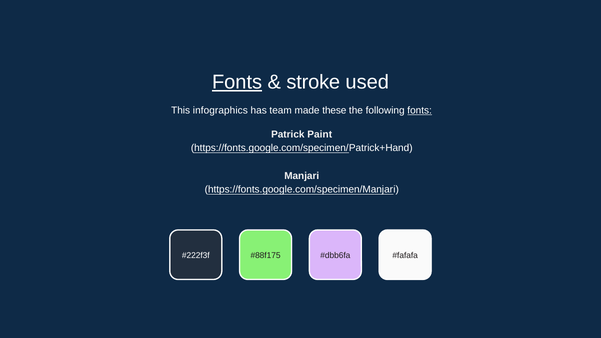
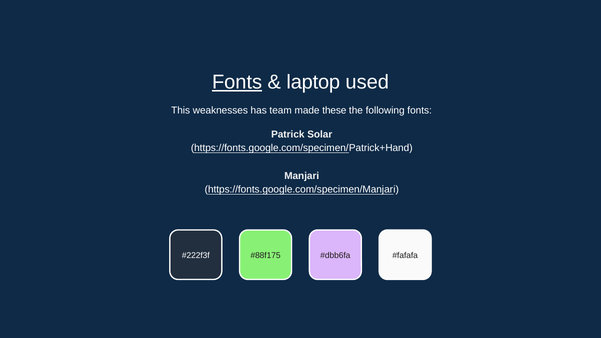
stroke: stroke -> laptop
infographics: infographics -> weaknesses
fonts at (420, 110) underline: present -> none
Paint: Paint -> Solar
